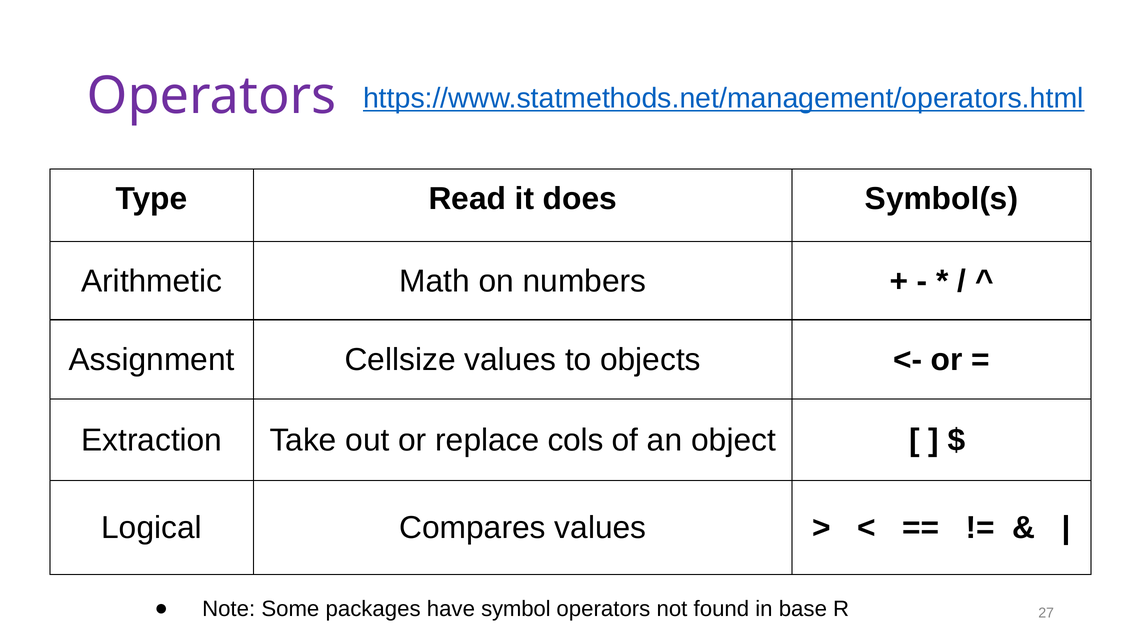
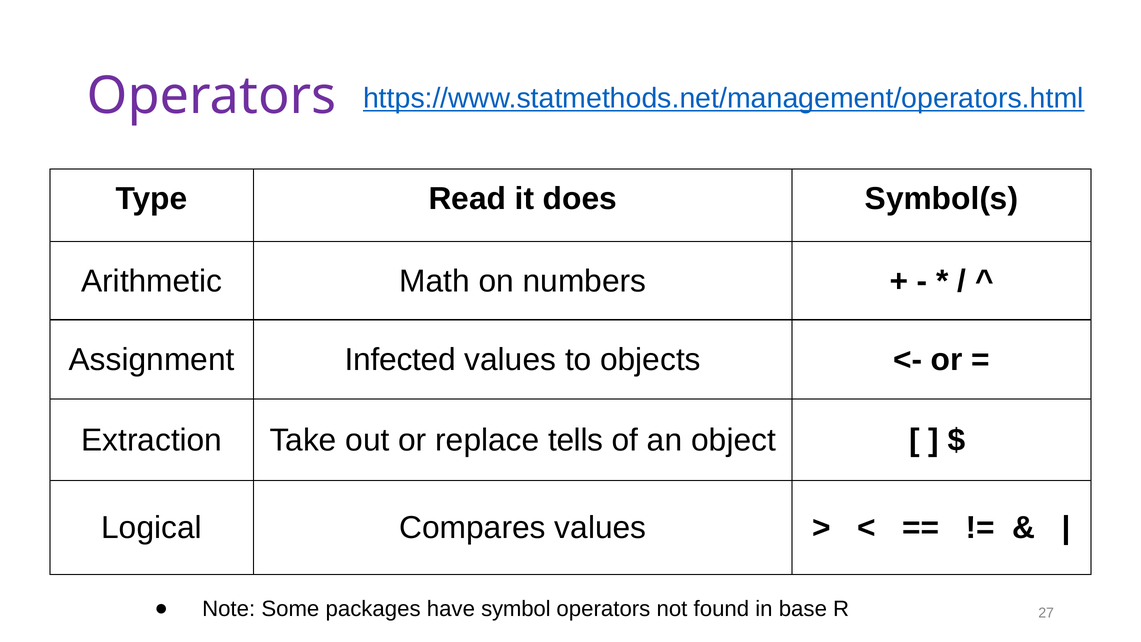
Cellsize: Cellsize -> Infected
cols: cols -> tells
